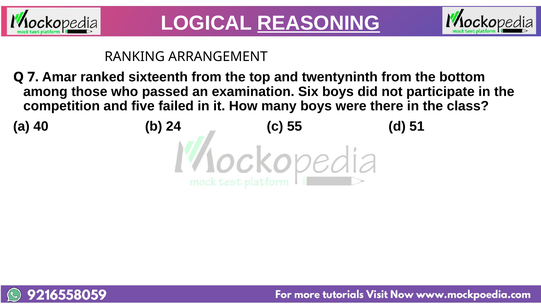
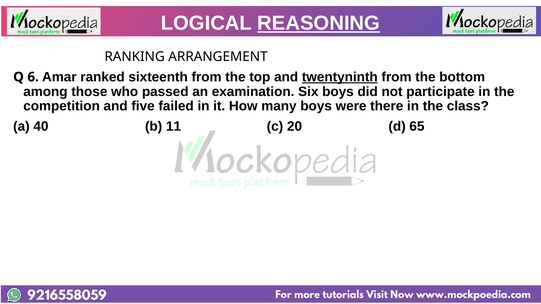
7: 7 -> 6
twentyninth underline: none -> present
24: 24 -> 11
55: 55 -> 20
51: 51 -> 65
